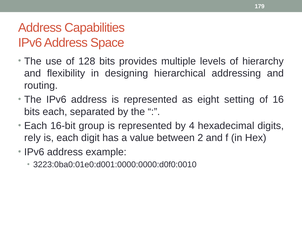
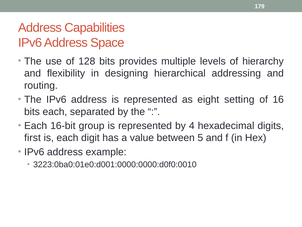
rely: rely -> first
2: 2 -> 5
